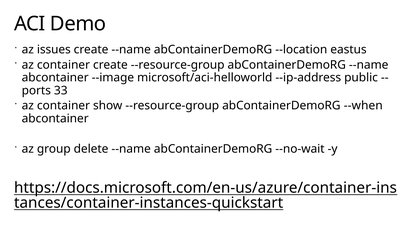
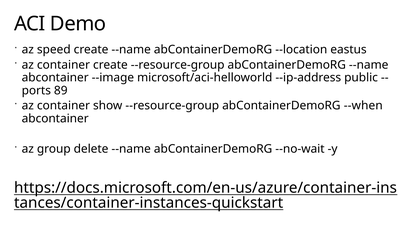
issues: issues -> speed
33: 33 -> 89
